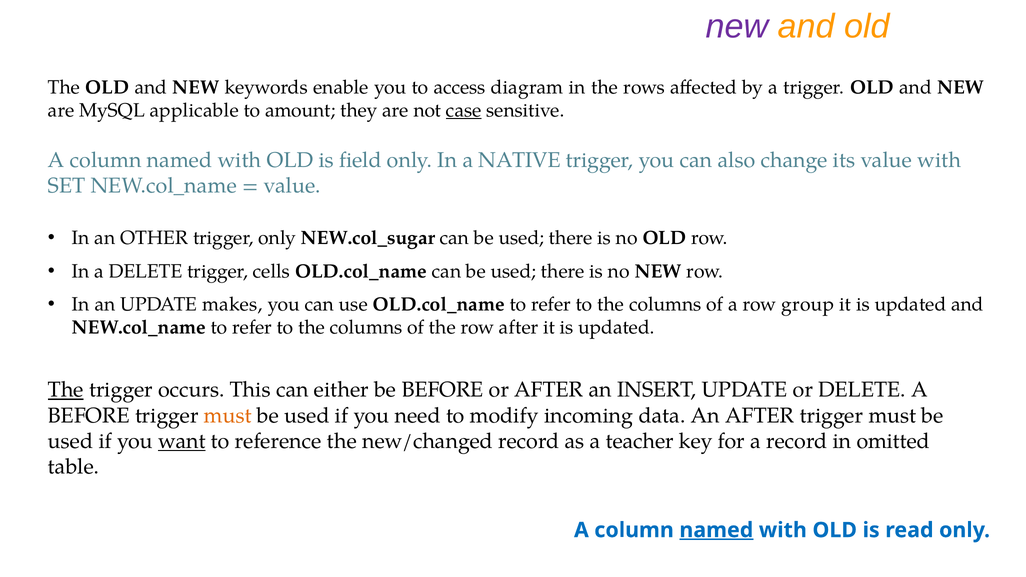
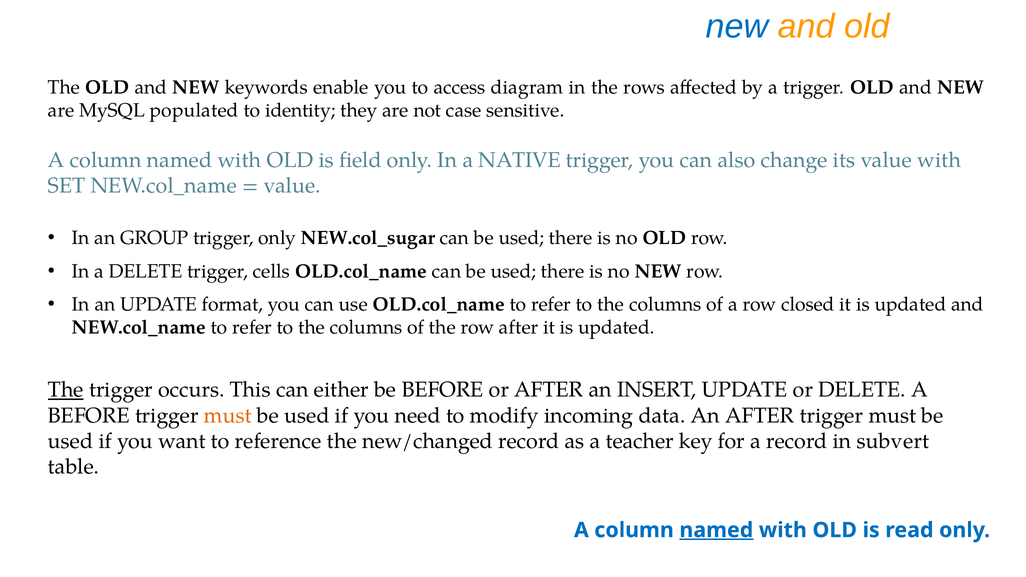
new at (737, 27) colour: purple -> blue
applicable: applicable -> populated
amount: amount -> identity
case underline: present -> none
OTHER: OTHER -> GROUP
makes: makes -> format
group: group -> closed
want underline: present -> none
omitted: omitted -> subvert
